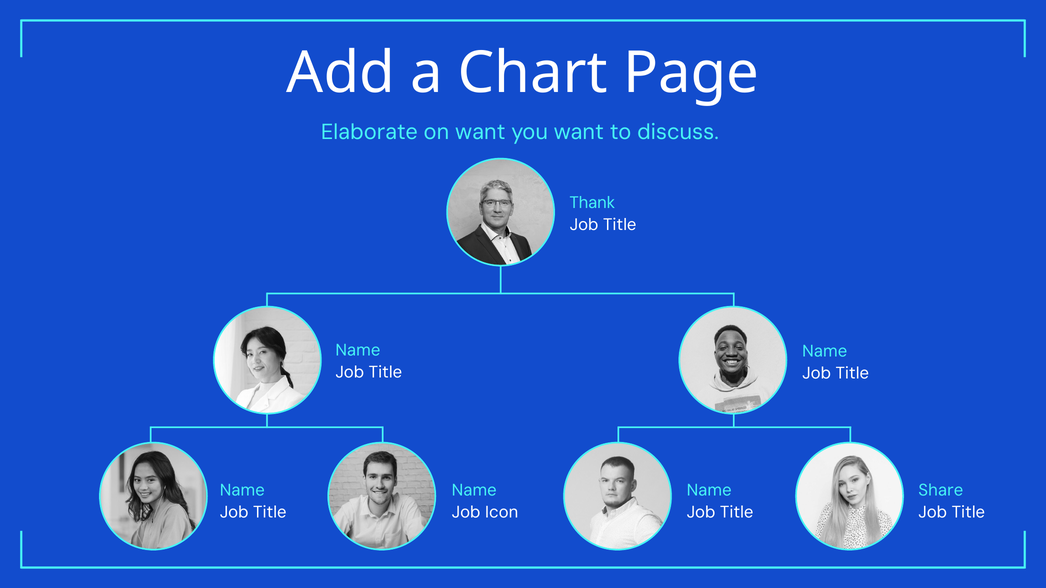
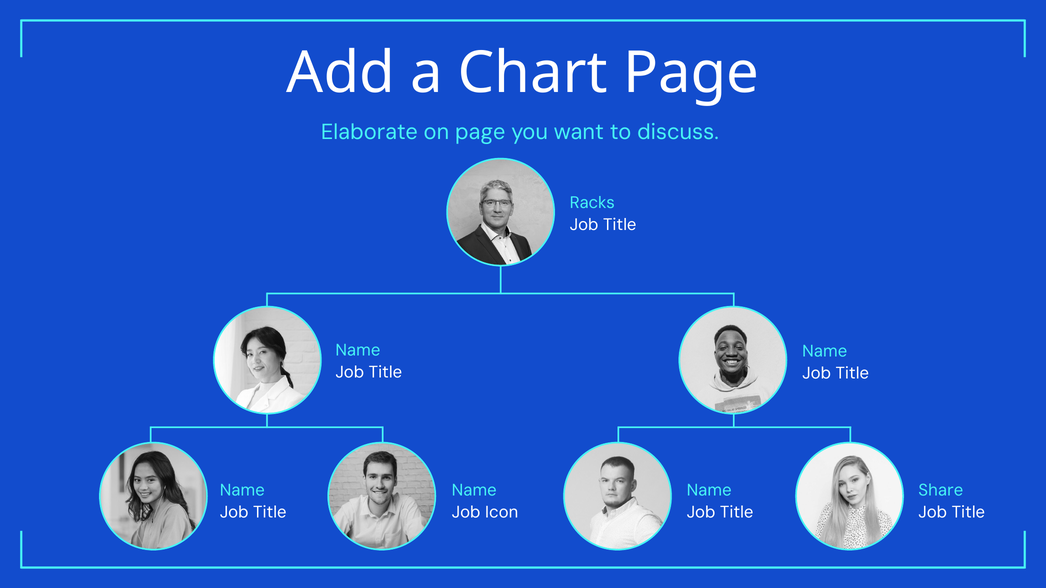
on want: want -> page
Thank: Thank -> Racks
